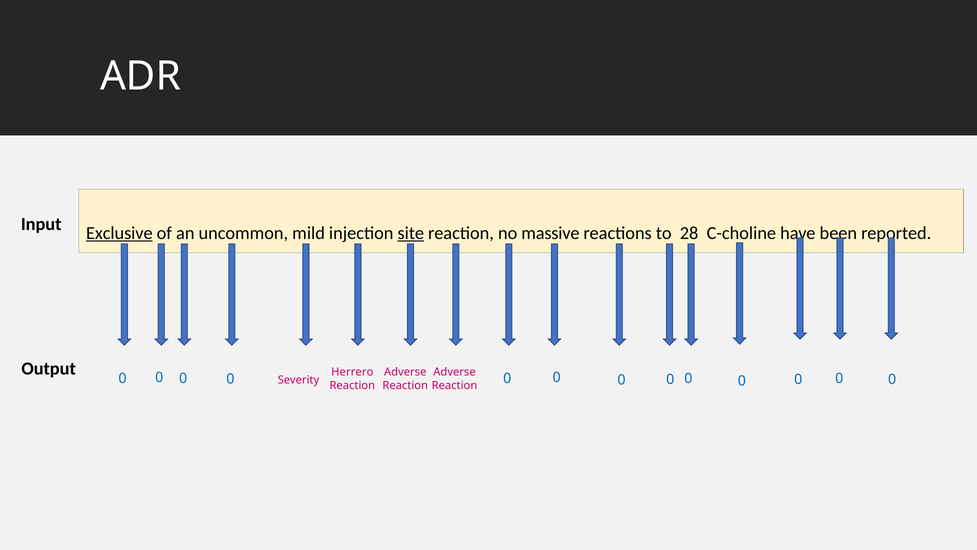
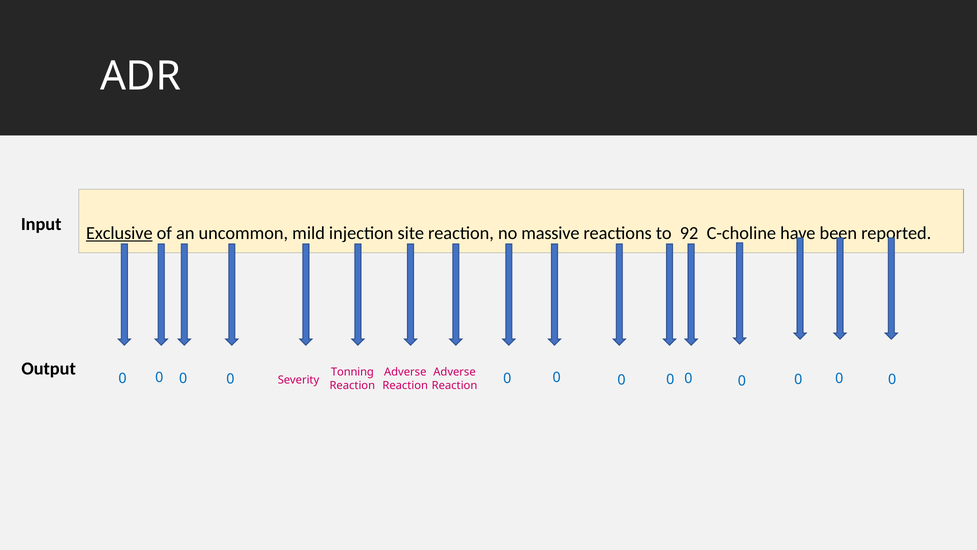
site underline: present -> none
28: 28 -> 92
Herrero: Herrero -> Tonning
